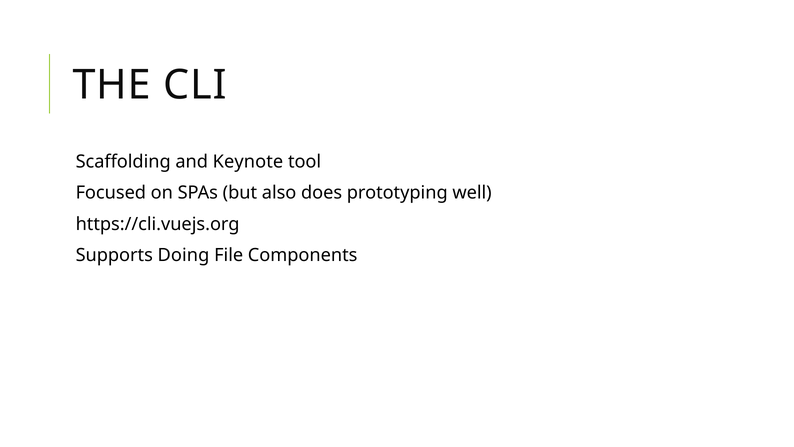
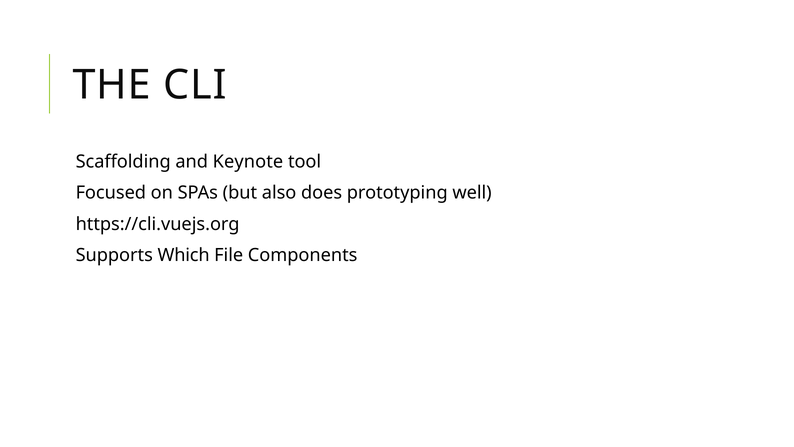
Doing: Doing -> Which
